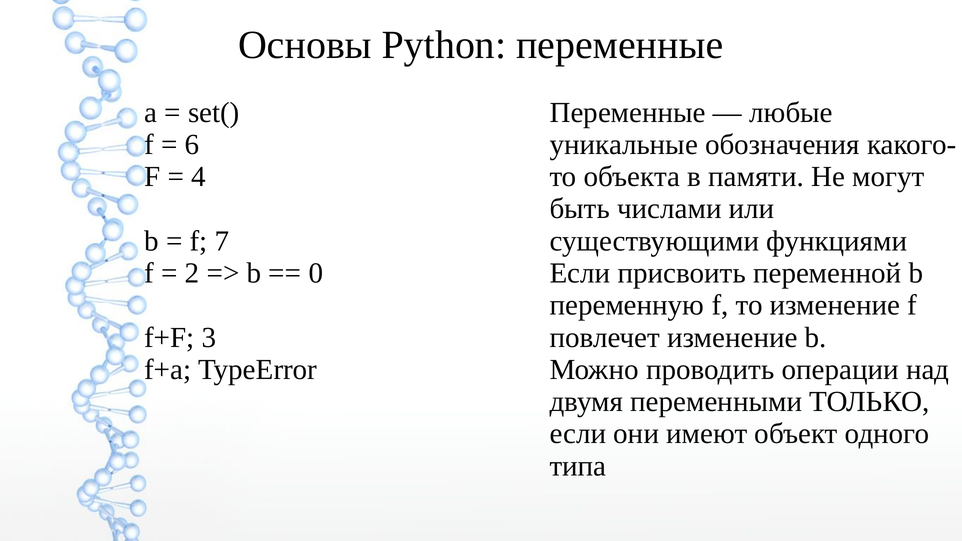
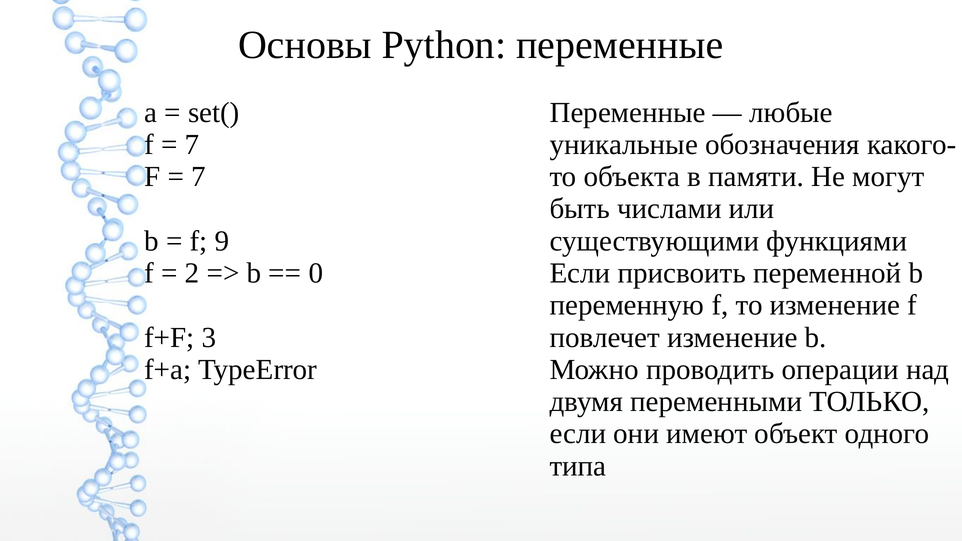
6 at (192, 145): 6 -> 7
4 at (199, 177): 4 -> 7
7: 7 -> 9
